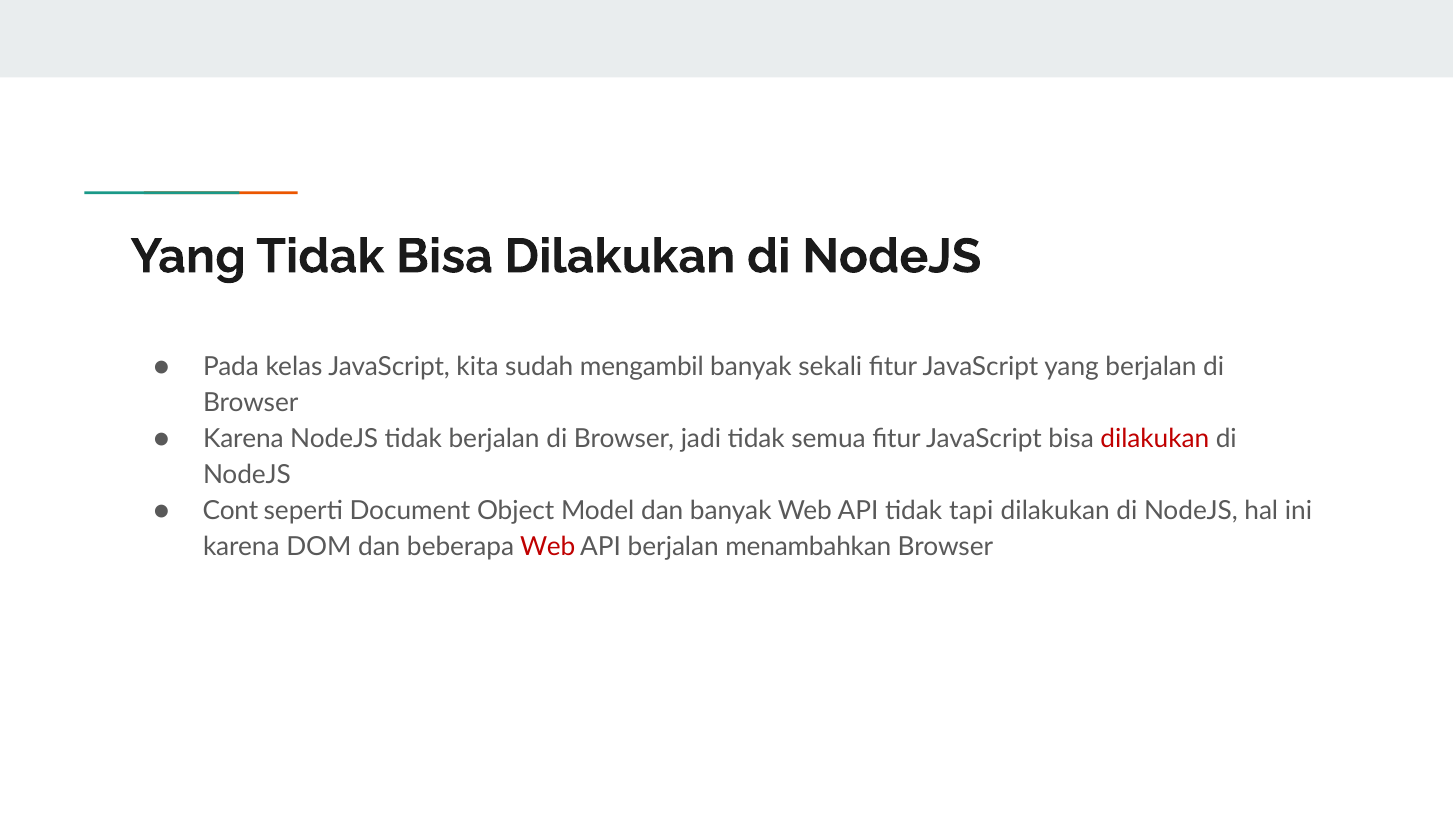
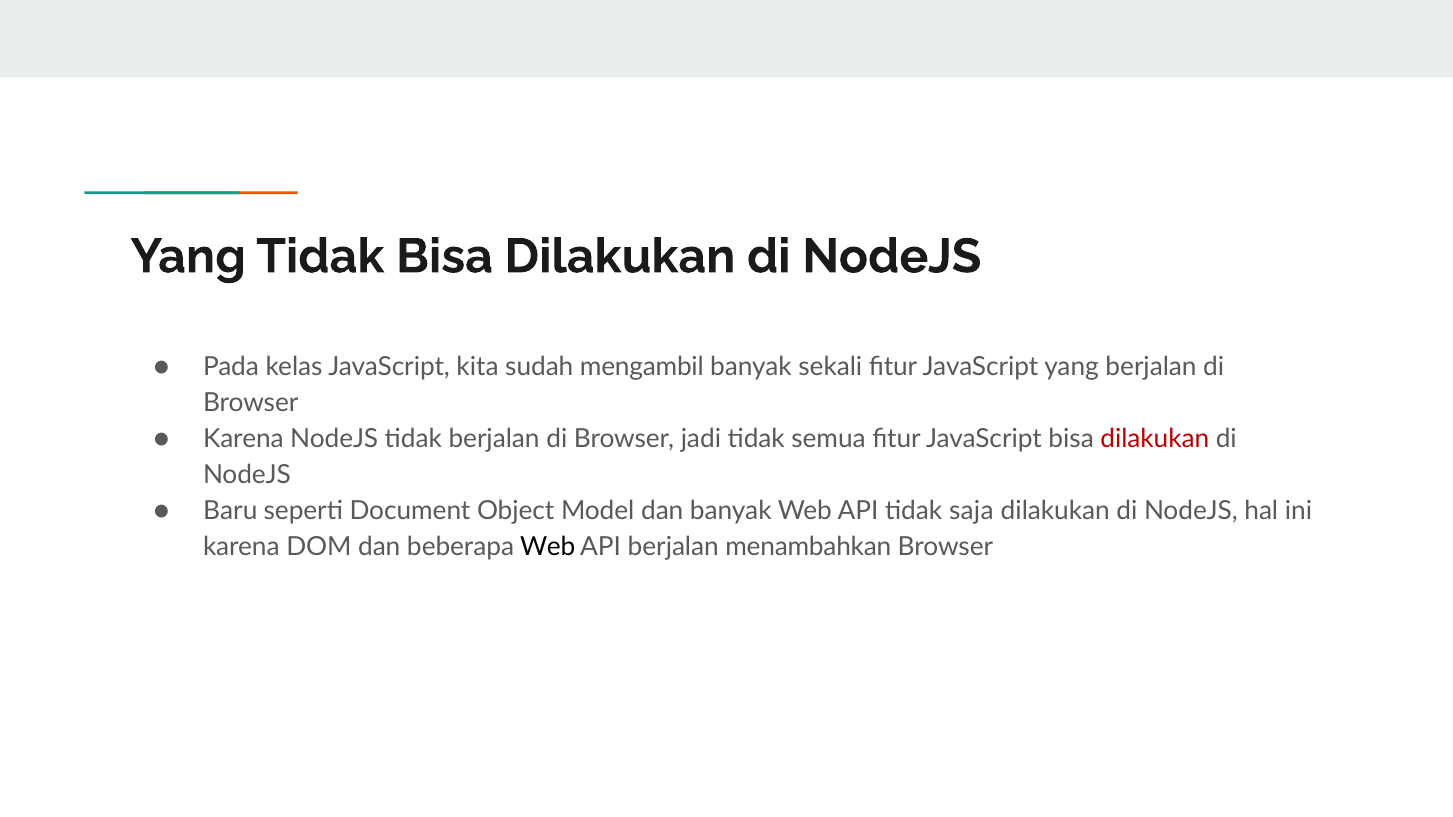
Cont: Cont -> Baru
tapi: tapi -> saja
Web at (548, 547) colour: red -> black
